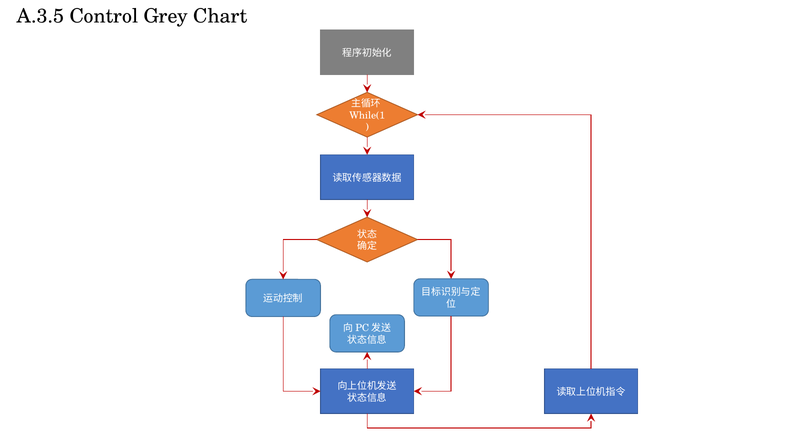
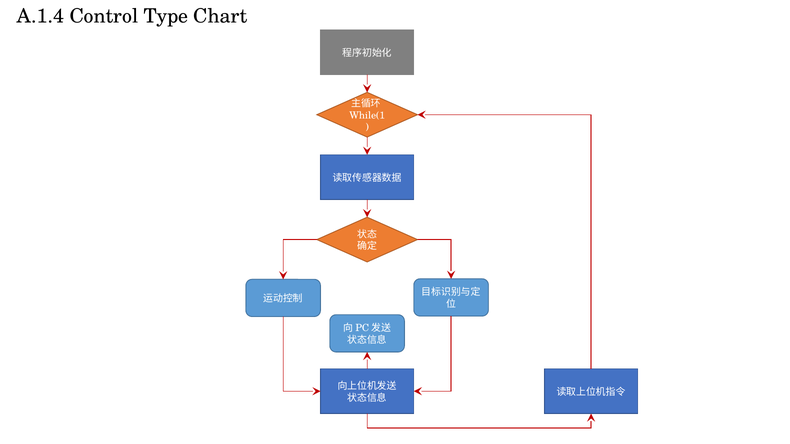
A.3.5: A.3.5 -> A.1.4
Grey: Grey -> Type
